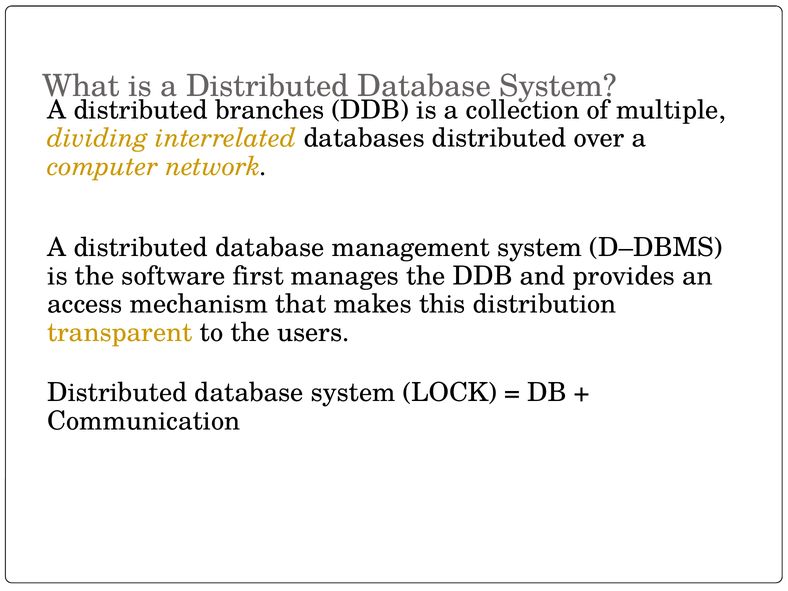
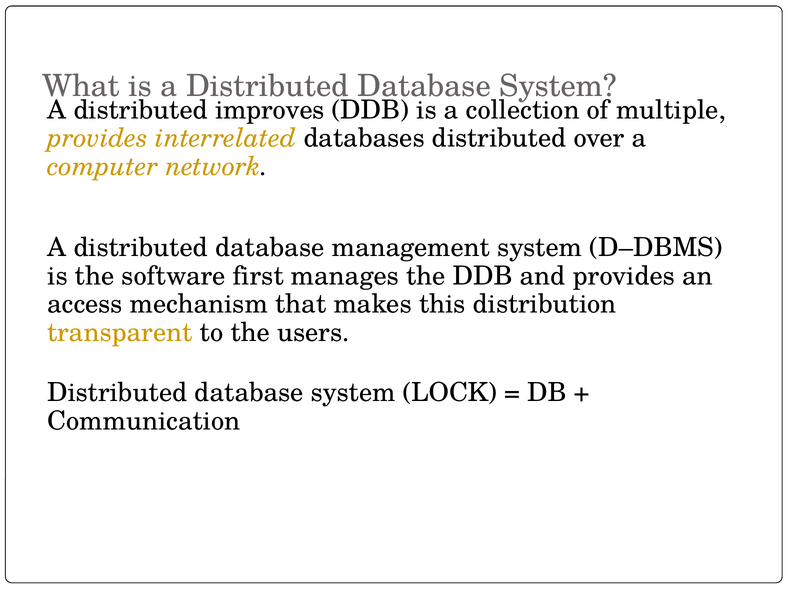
branches: branches -> improves
dividing at (98, 138): dividing -> provides
